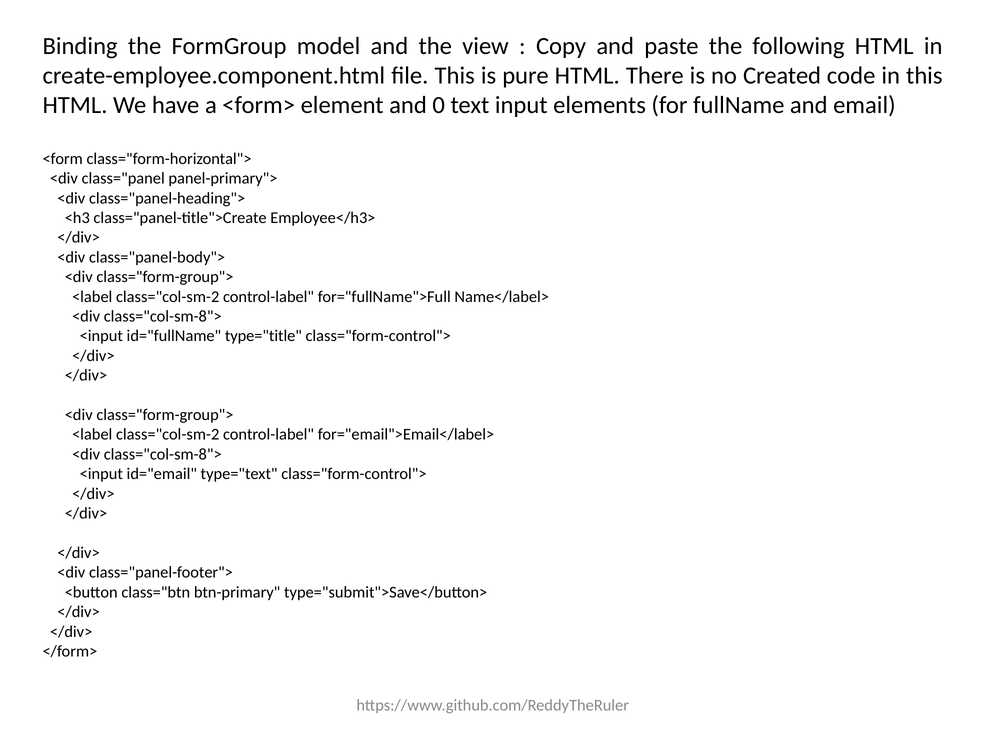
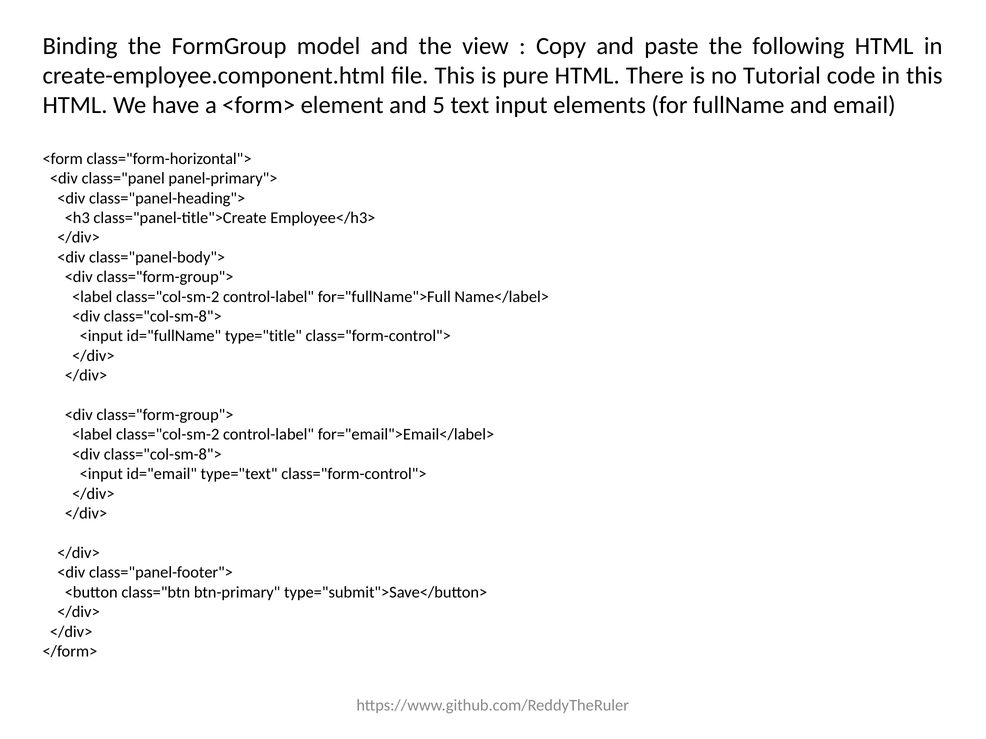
Created: Created -> Tutorial
0: 0 -> 5
